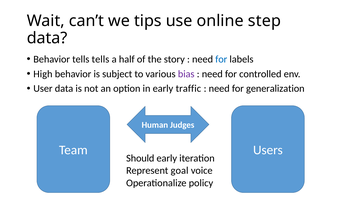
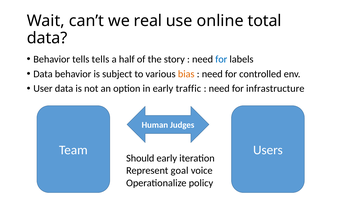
tips: tips -> real
step: step -> total
High at (43, 74): High -> Data
bias colour: purple -> orange
generalization: generalization -> infrastructure
